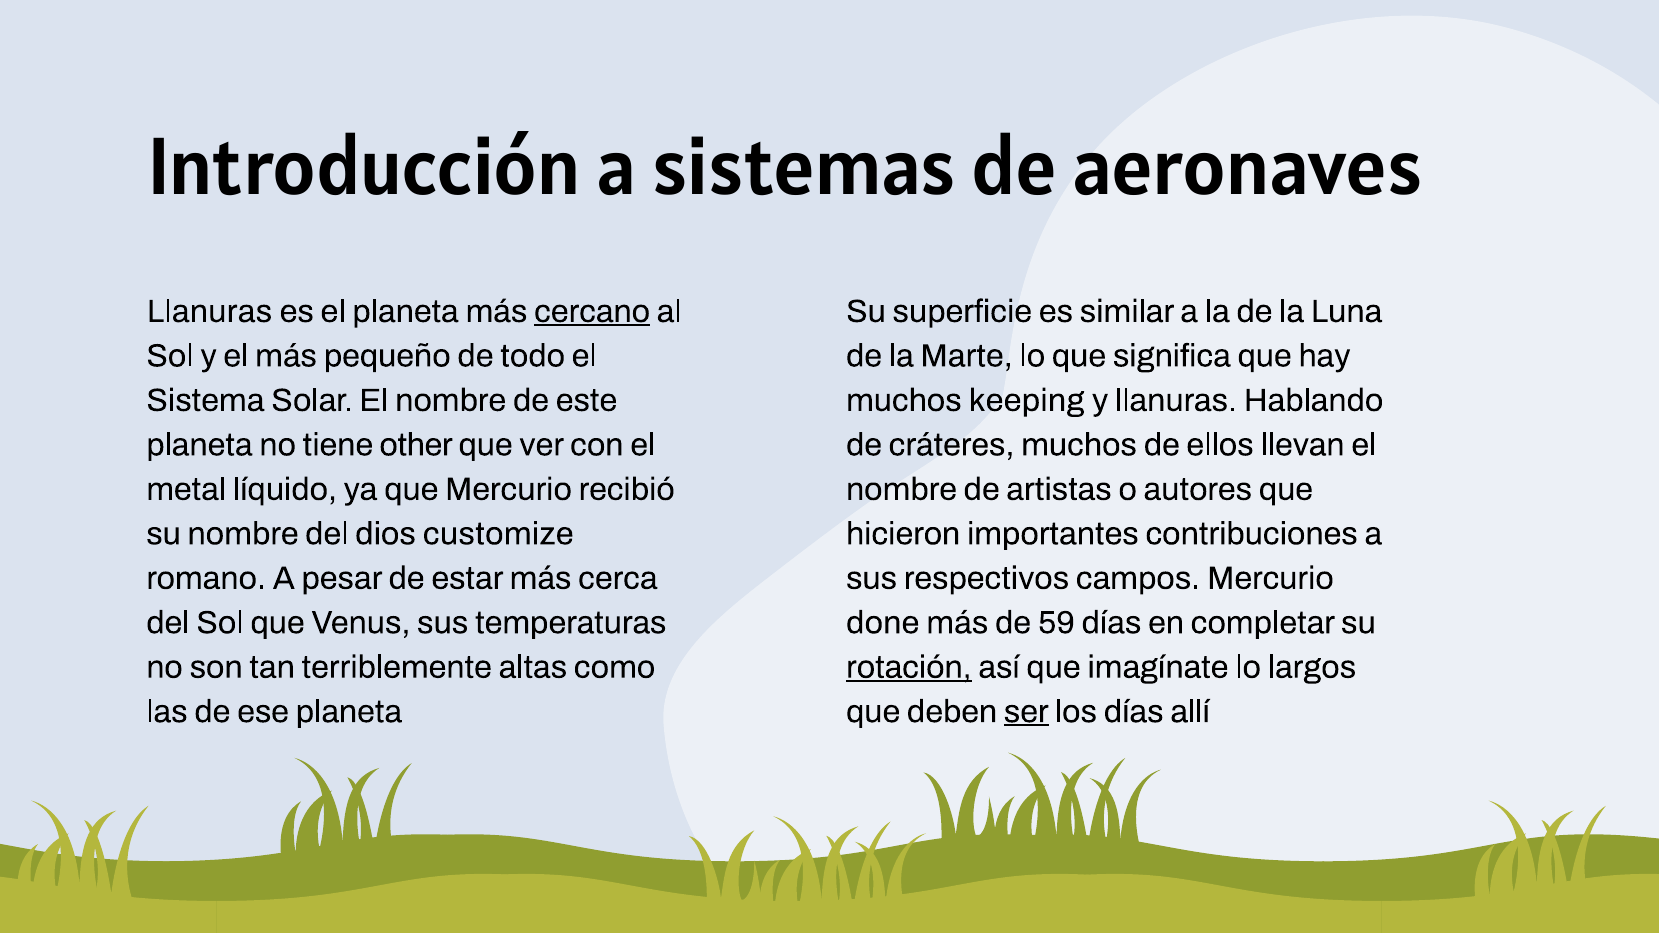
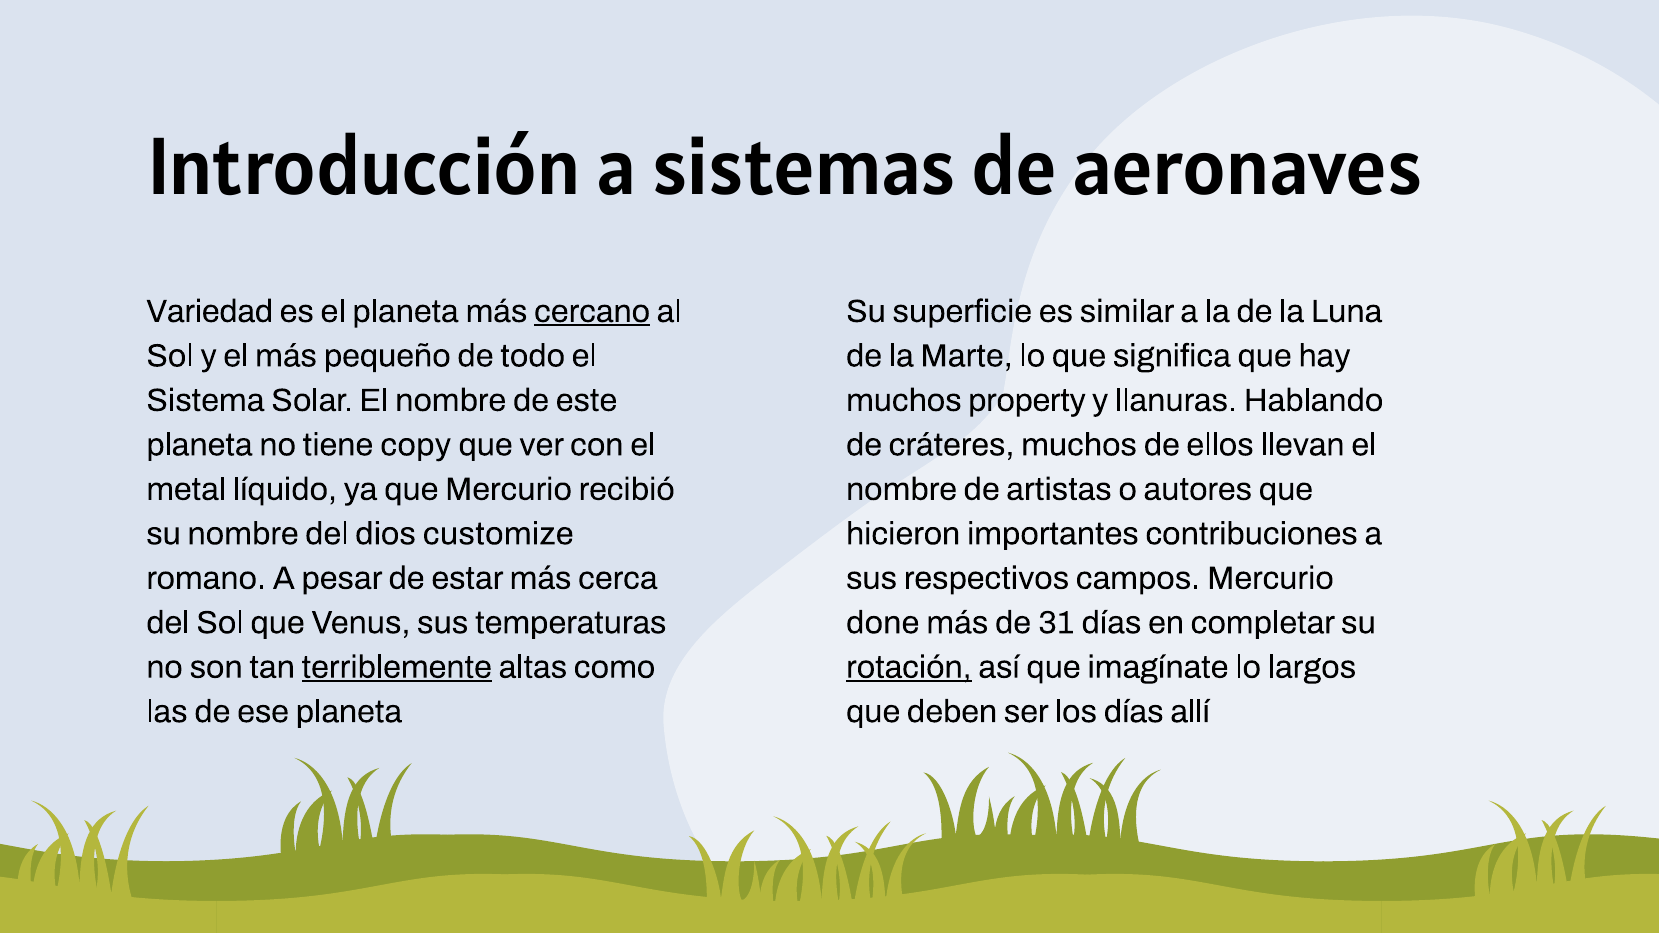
Llanuras at (209, 311): Llanuras -> Variedad
keeping: keeping -> property
other: other -> copy
59: 59 -> 31
terriblemente underline: none -> present
ser underline: present -> none
